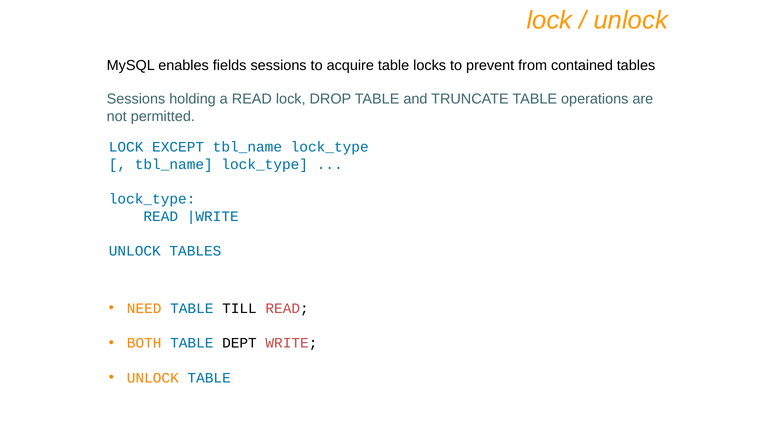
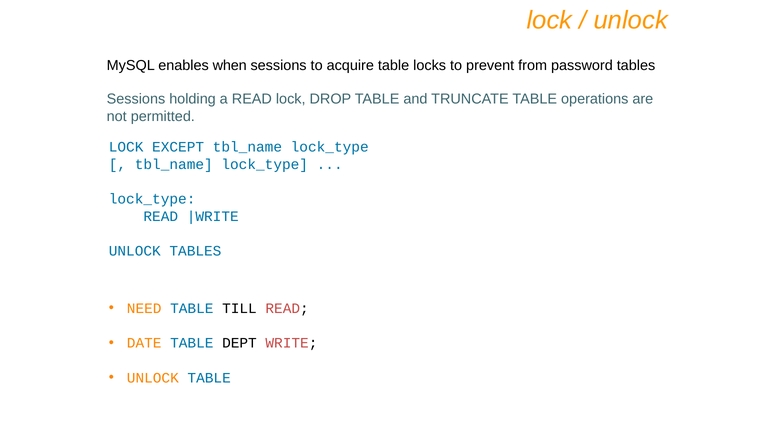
fields: fields -> when
contained: contained -> password
BOTH: BOTH -> DATE
